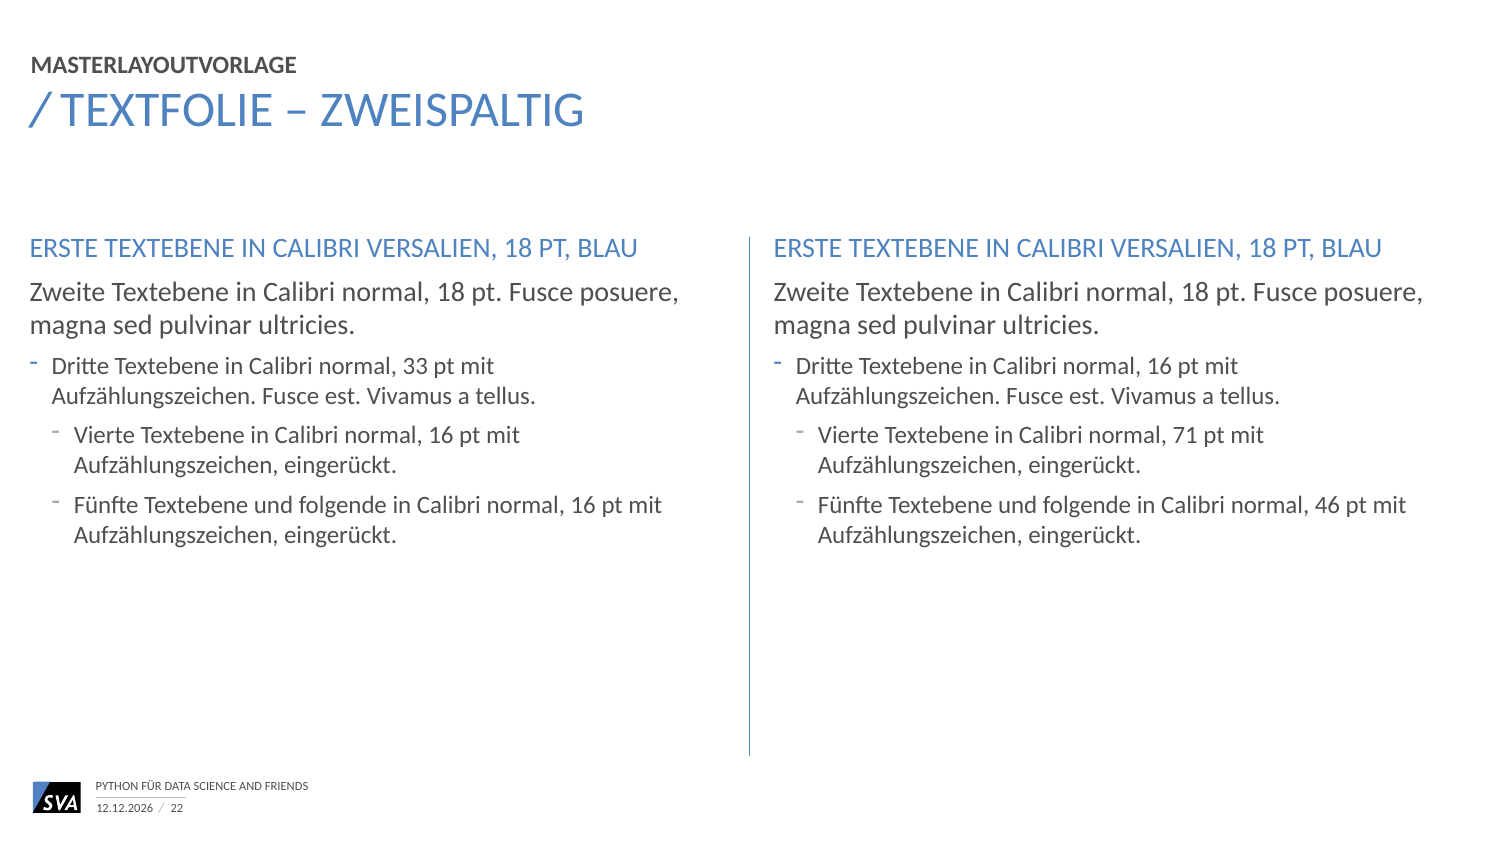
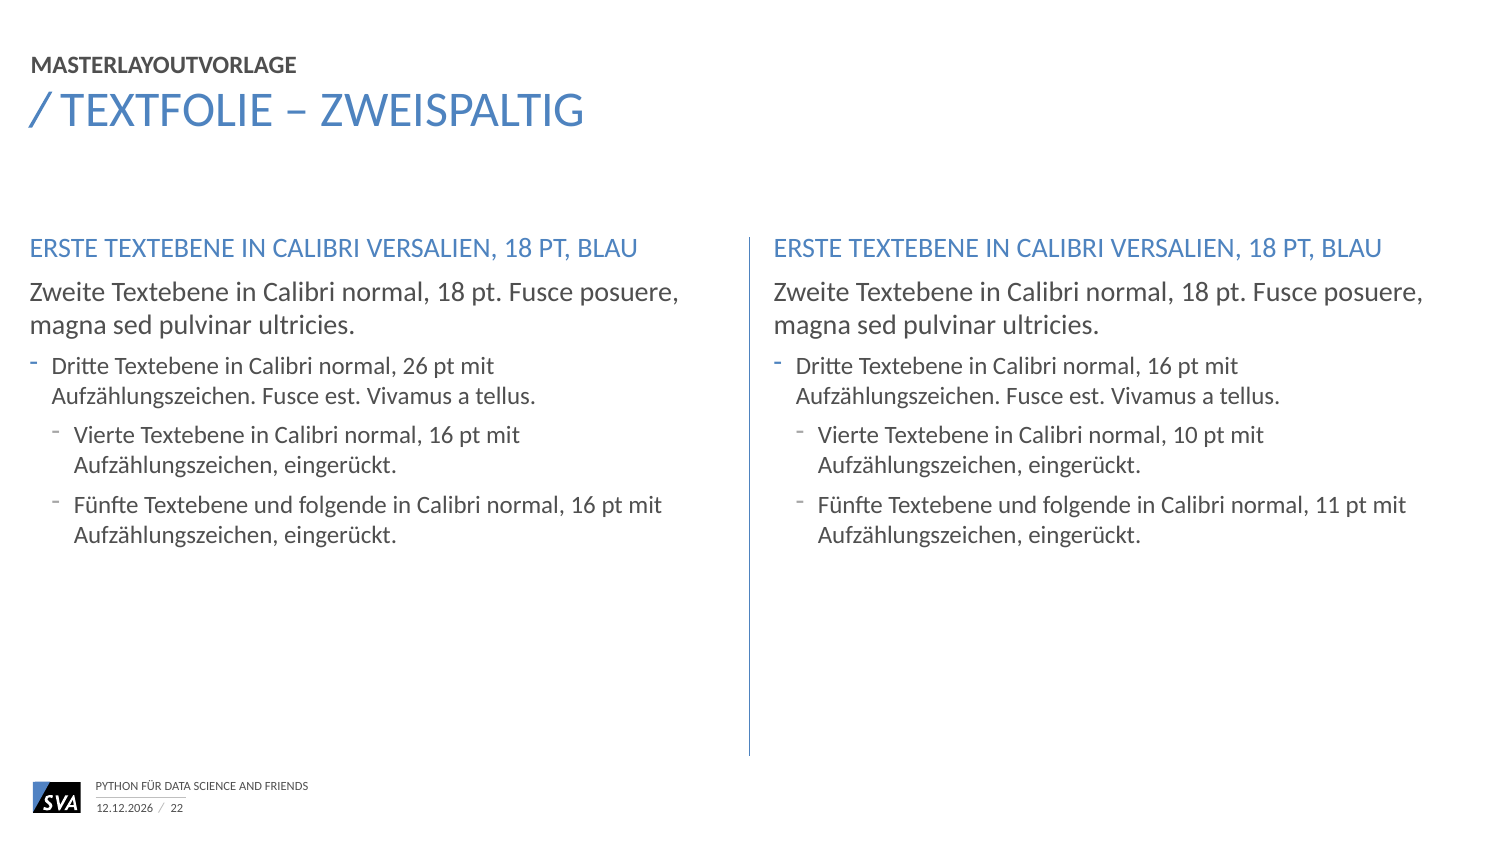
33: 33 -> 26
71: 71 -> 10
46: 46 -> 11
